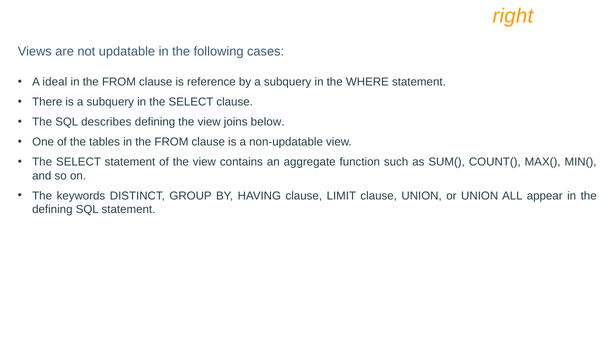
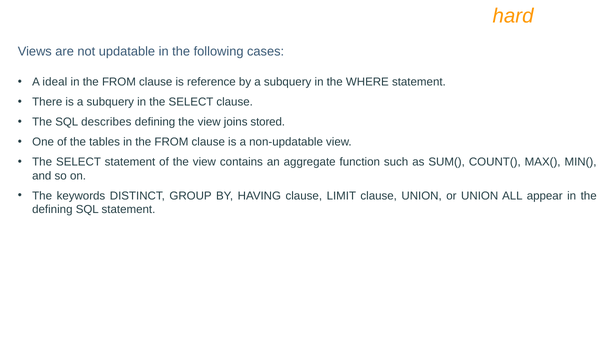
right: right -> hard
below: below -> stored
